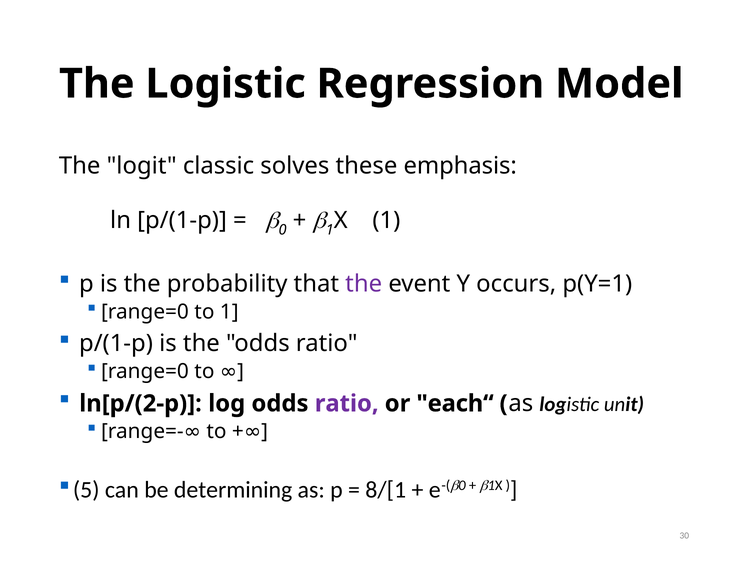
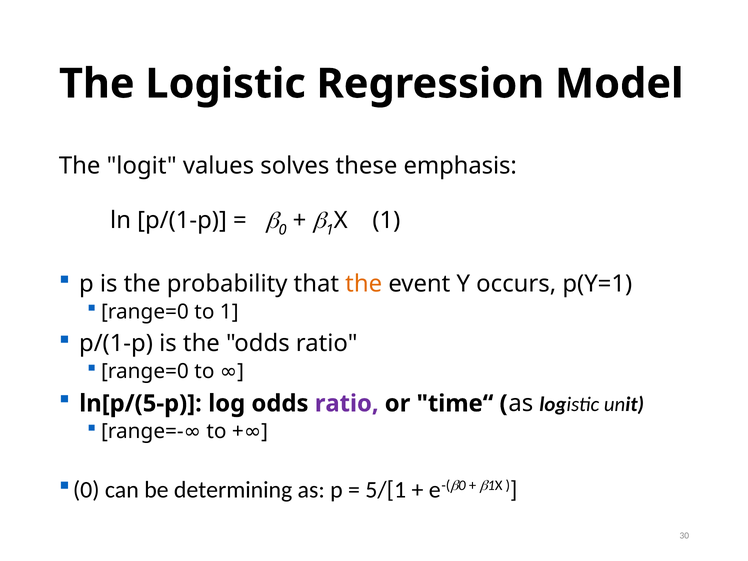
classic: classic -> values
the at (364, 284) colour: purple -> orange
ln[p/(2-p: ln[p/(2-p -> ln[p/(5-p
each“: each“ -> time“
5 at (86, 490): 5 -> 0
8/[1: 8/[1 -> 5/[1
